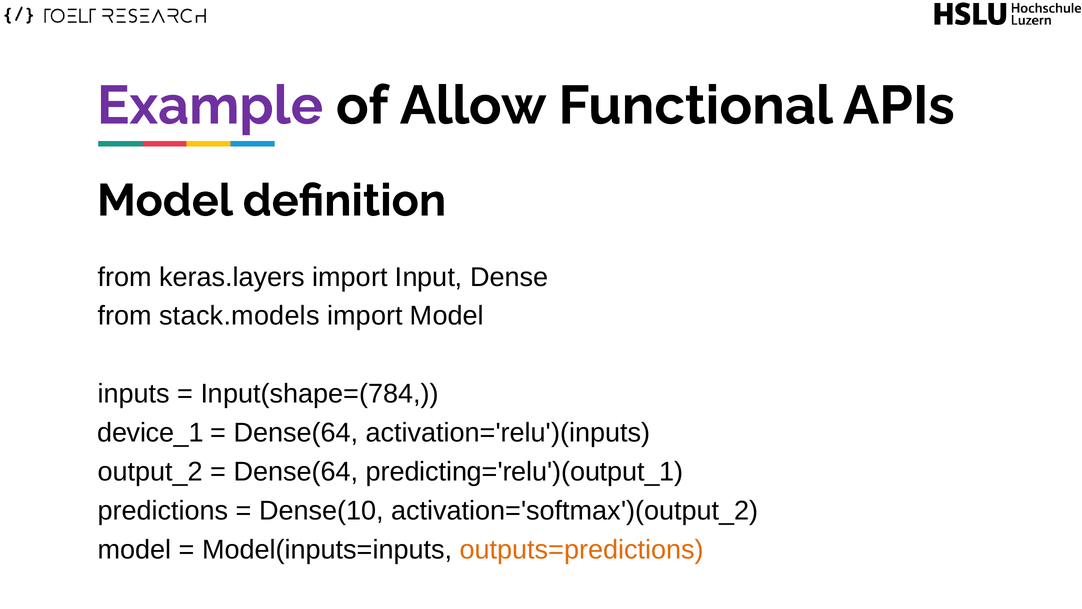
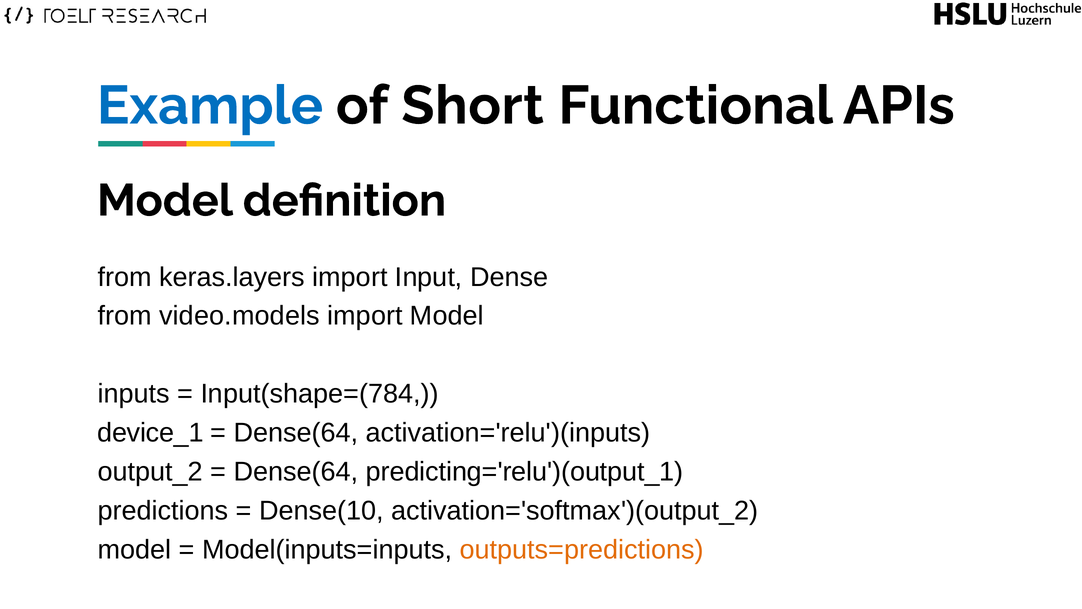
Example colour: purple -> blue
Allow: Allow -> Short
stack.models: stack.models -> video.models
